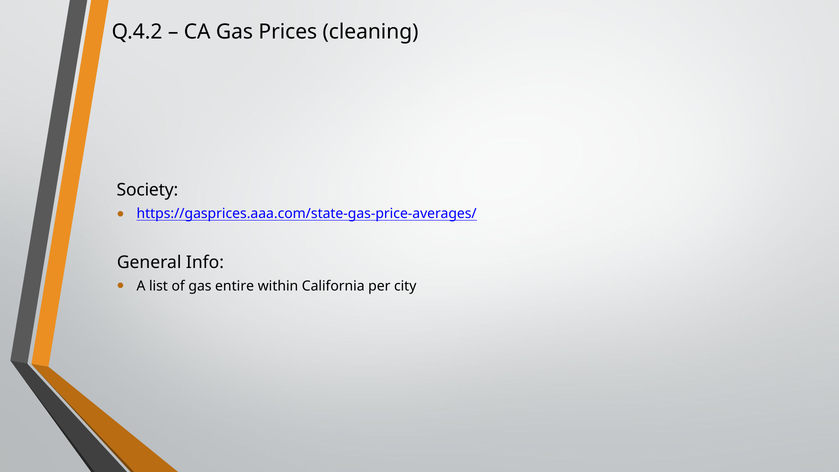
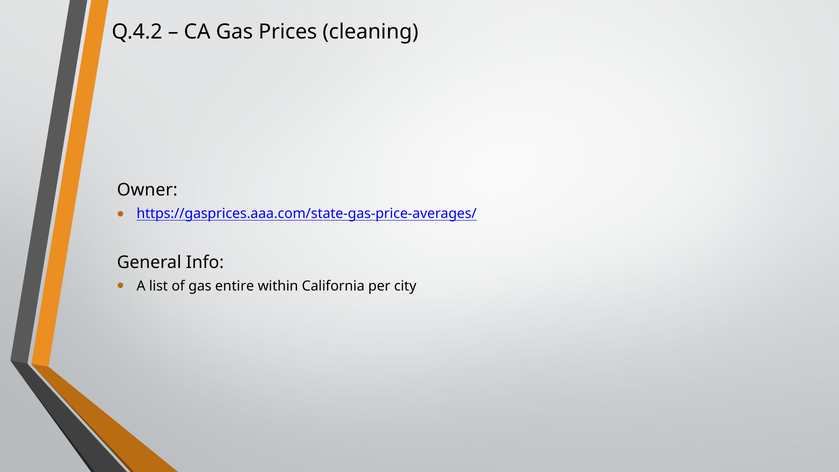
Society: Society -> Owner
